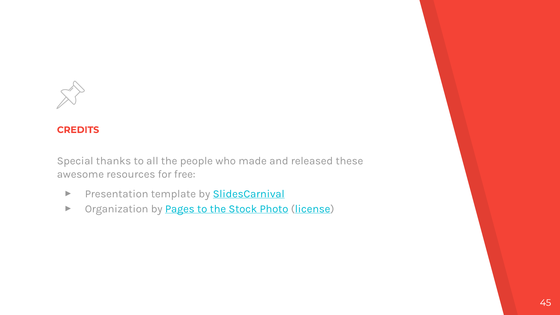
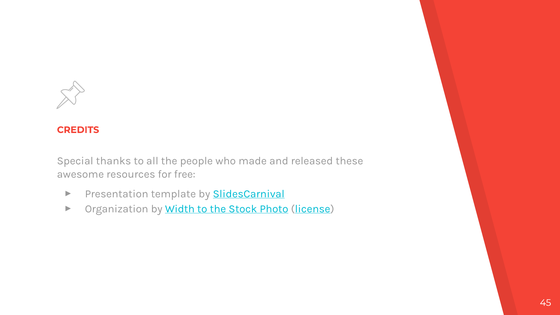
Pages: Pages -> Width
